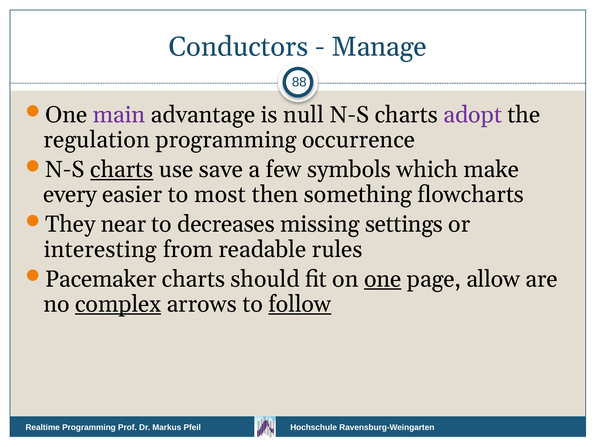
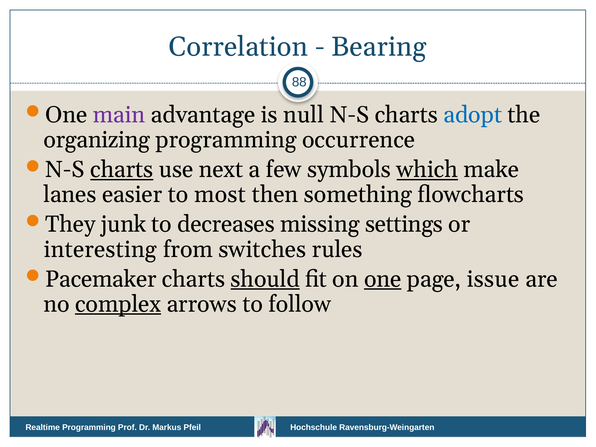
Conductors: Conductors -> Correlation
Manage: Manage -> Bearing
adopt colour: purple -> blue
regulation: regulation -> organizing
save: save -> next
which underline: none -> present
every: every -> lanes
near: near -> junk
readable: readable -> switches
should underline: none -> present
allow: allow -> issue
follow underline: present -> none
